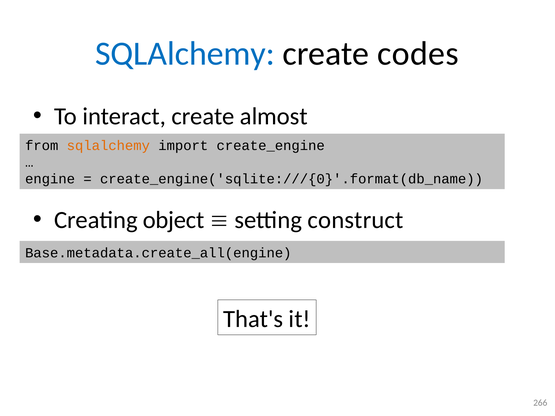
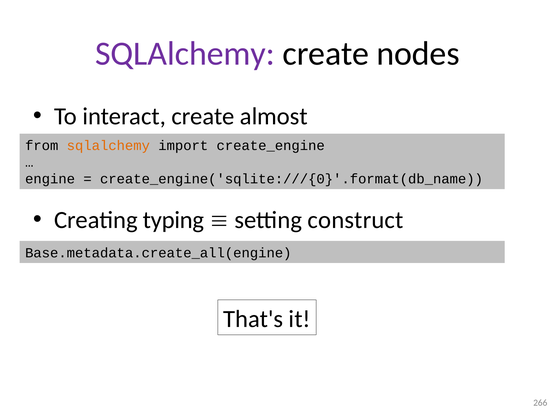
SQLAlchemy at (185, 54) colour: blue -> purple
codes: codes -> nodes
object: object -> typing
